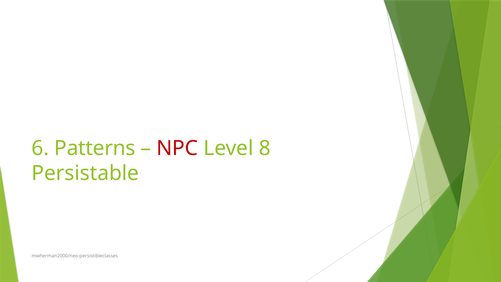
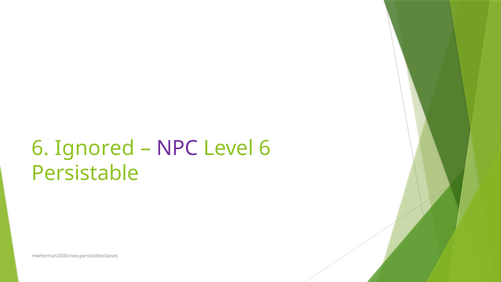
Patterns: Patterns -> Ignored
NPC colour: red -> purple
Level 8: 8 -> 6
